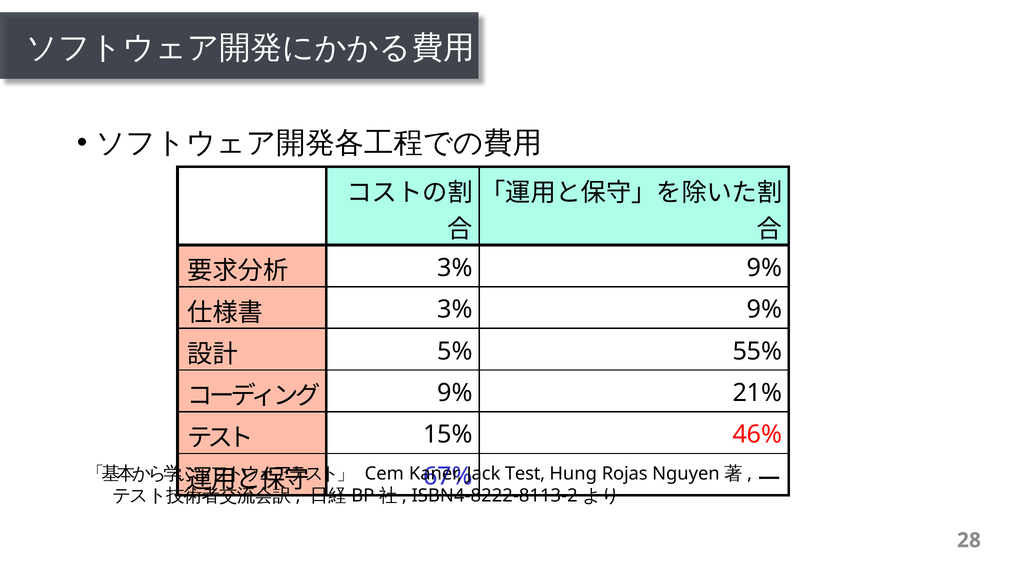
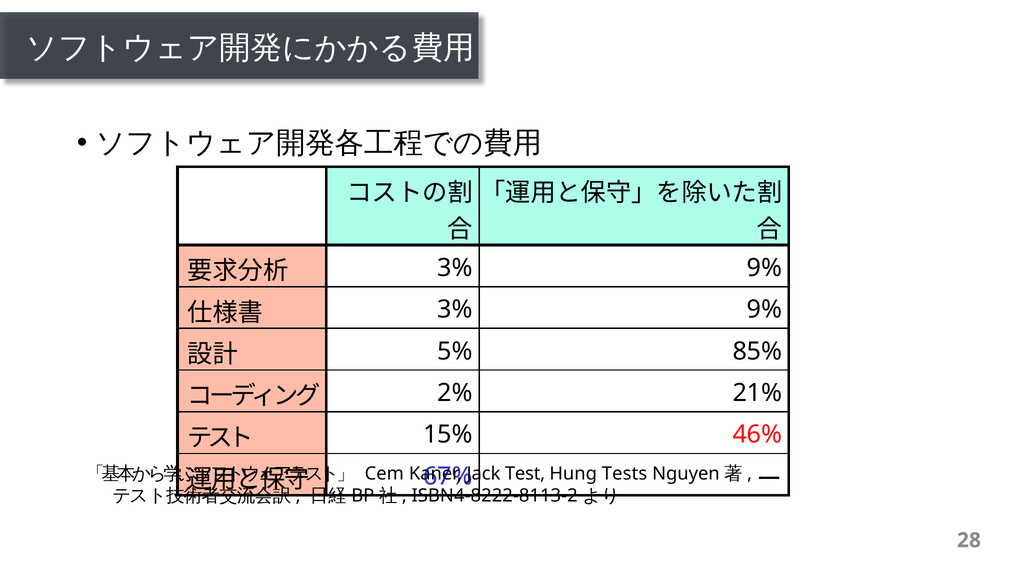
55%: 55% -> 85%
9% at (455, 393): 9% -> 2%
Rojas: Rojas -> Tests
